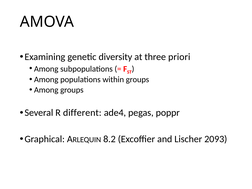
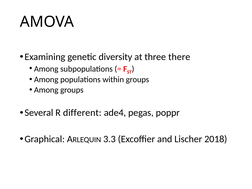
priori: priori -> there
8.2: 8.2 -> 3.3
2093: 2093 -> 2018
